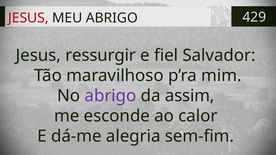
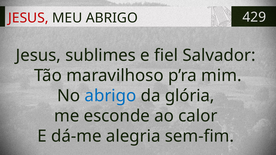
ressurgir: ressurgir -> sublimes
abrigo at (110, 96) colour: purple -> blue
assim: assim -> glória
